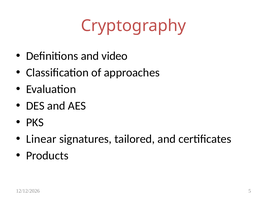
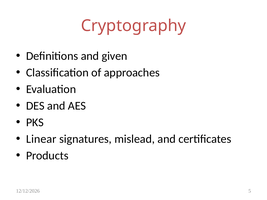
video: video -> given
tailored: tailored -> mislead
